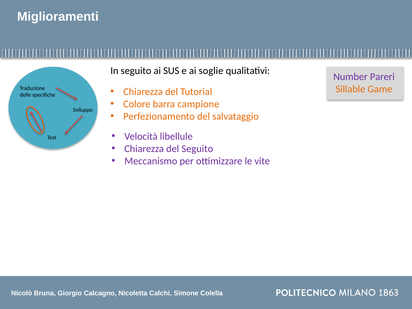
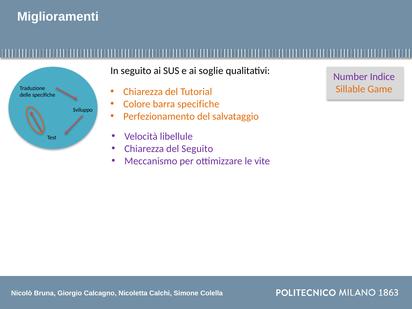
Pareri: Pareri -> Indice
barra campione: campione -> specifiche
